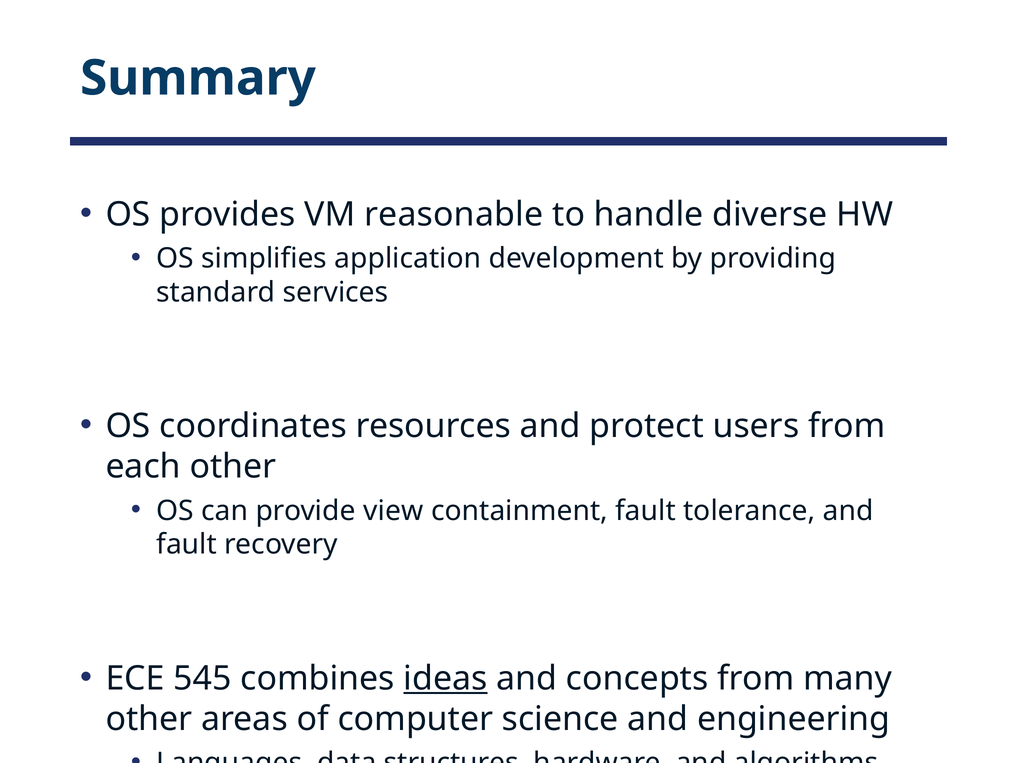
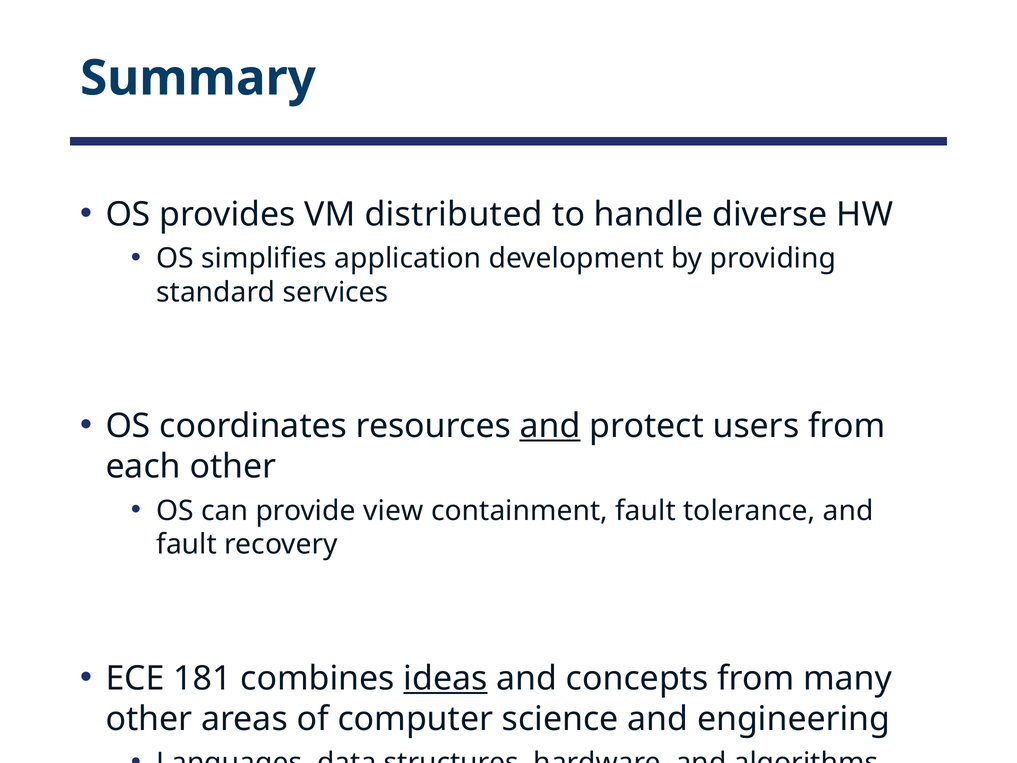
reasonable: reasonable -> distributed
and at (550, 426) underline: none -> present
545: 545 -> 181
